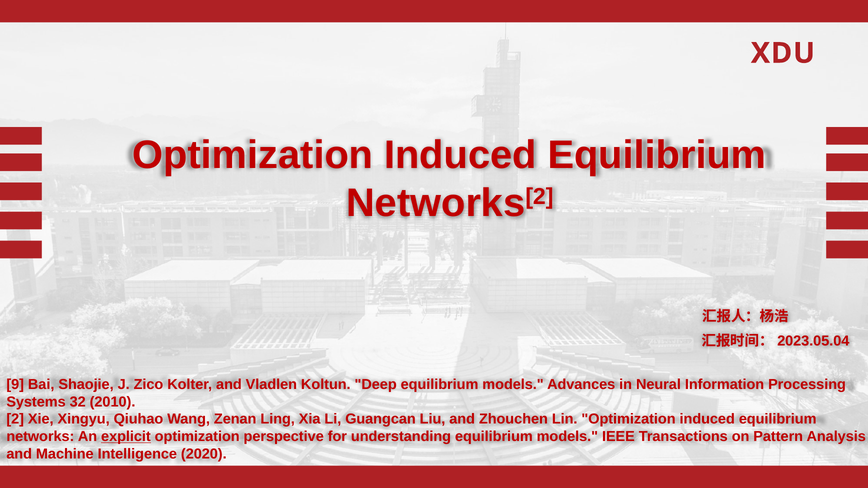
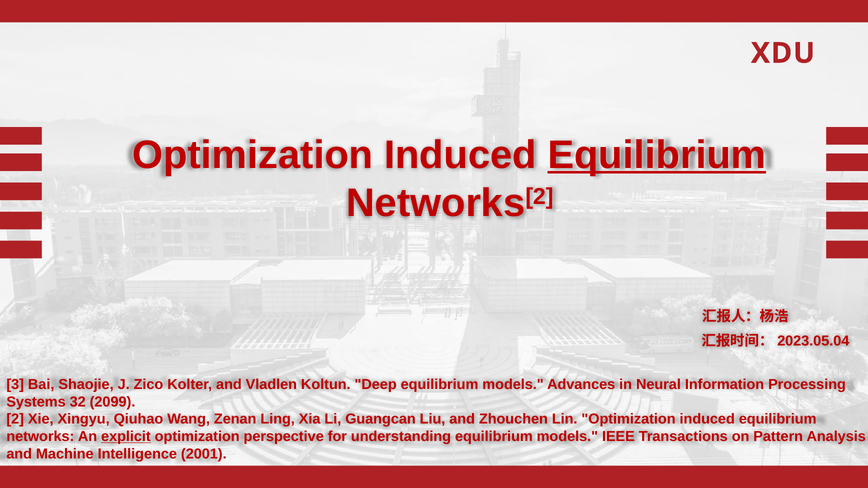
Equilibrium at (657, 155) underline: none -> present
9: 9 -> 3
2010: 2010 -> 2099
2020: 2020 -> 2001
